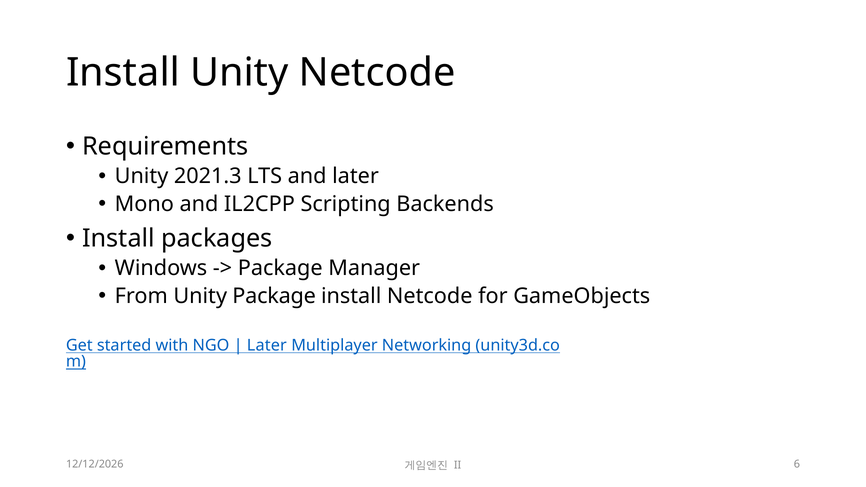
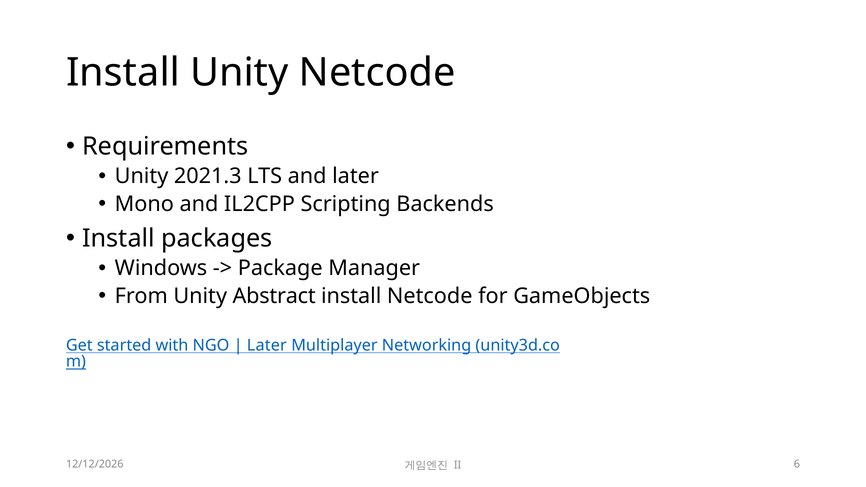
Unity Package: Package -> Abstract
